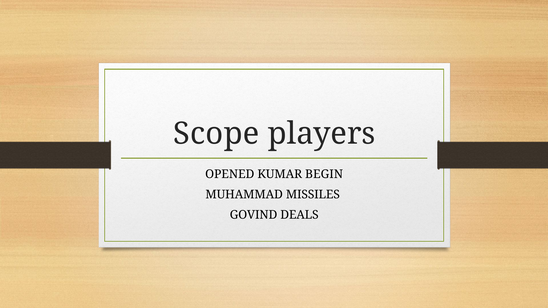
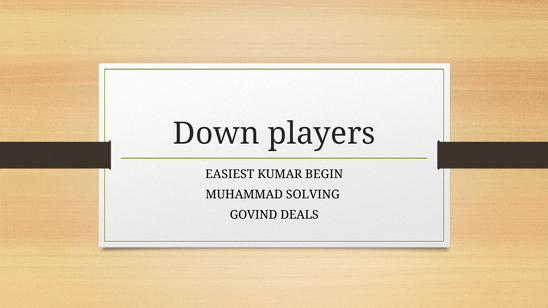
Scope: Scope -> Down
OPENED: OPENED -> EASIEST
MISSILES: MISSILES -> SOLVING
